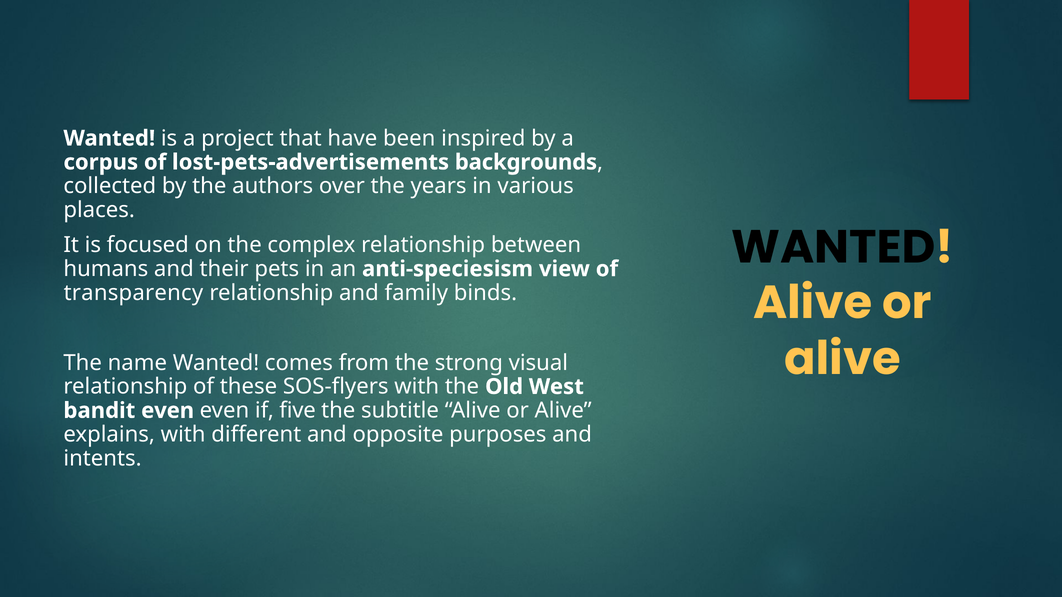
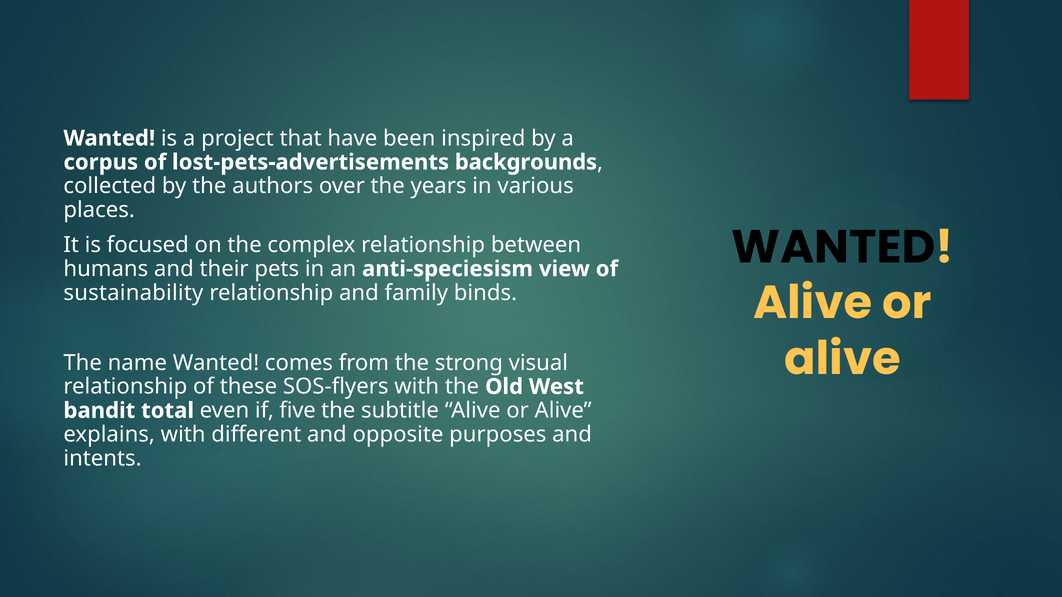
transparency: transparency -> sustainability
bandit even: even -> total
